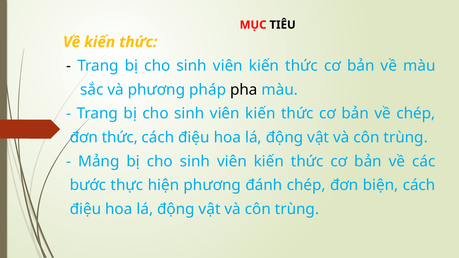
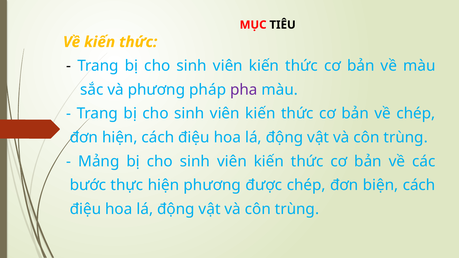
pha colour: black -> purple
đơn thức: thức -> hiện
đánh: đánh -> được
